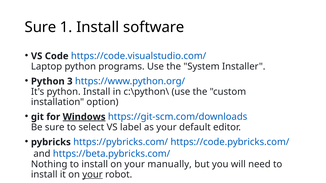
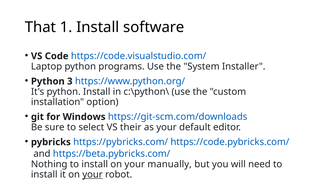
Sure at (41, 27): Sure -> That
Windows underline: present -> none
label: label -> their
